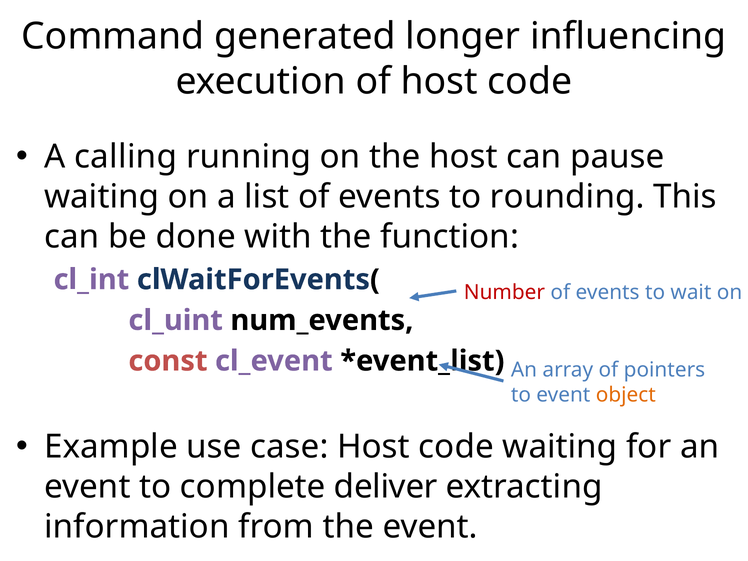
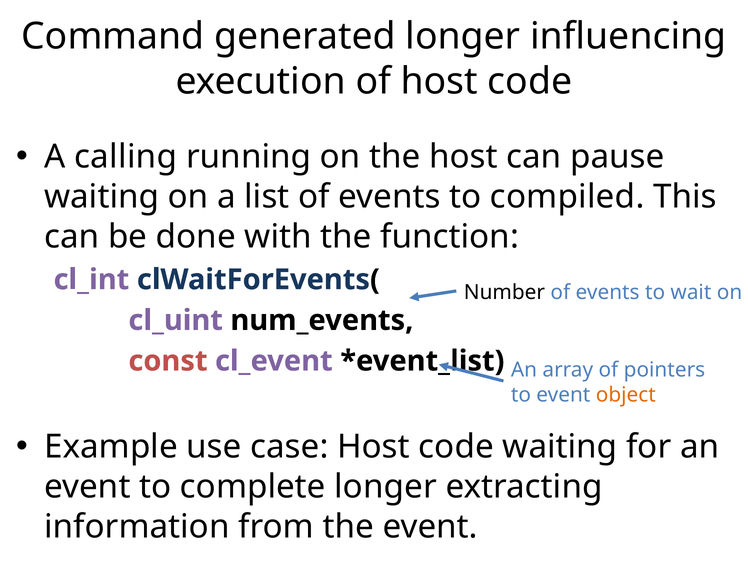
rounding: rounding -> compiled
Number colour: red -> black
complete deliver: deliver -> longer
